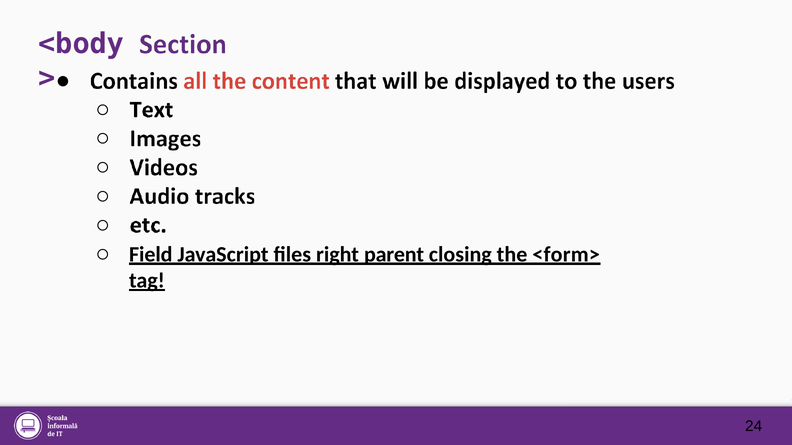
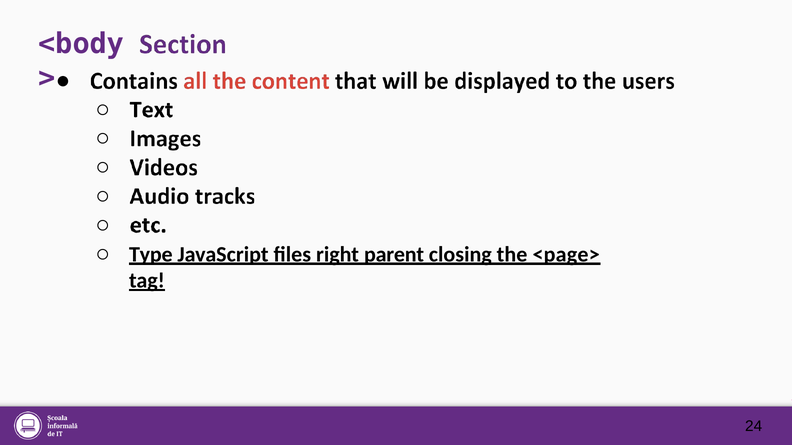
Field: Field -> Type
<form>: <form> -> <page>
